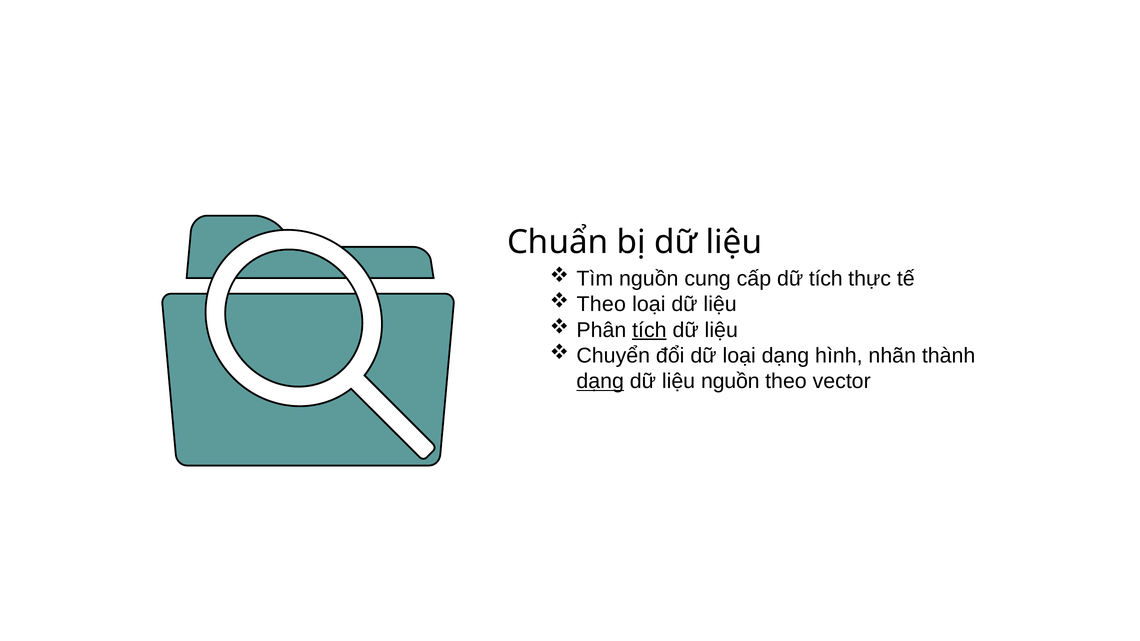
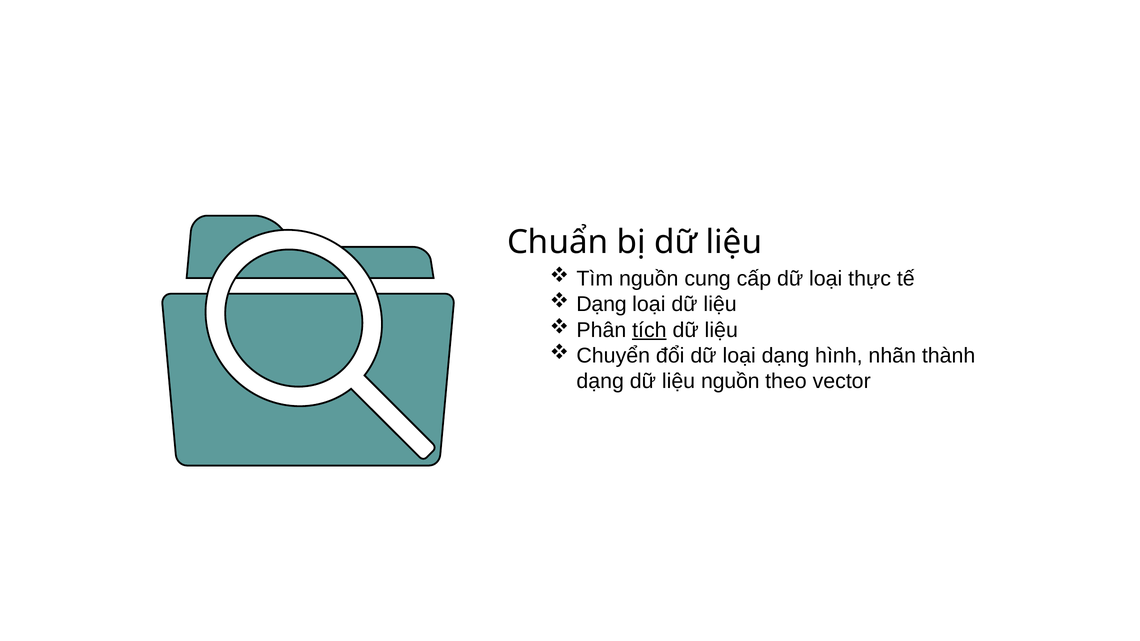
cấp dữ tích: tích -> loại
Theo at (601, 305): Theo -> Dạng
dạng at (600, 381) underline: present -> none
